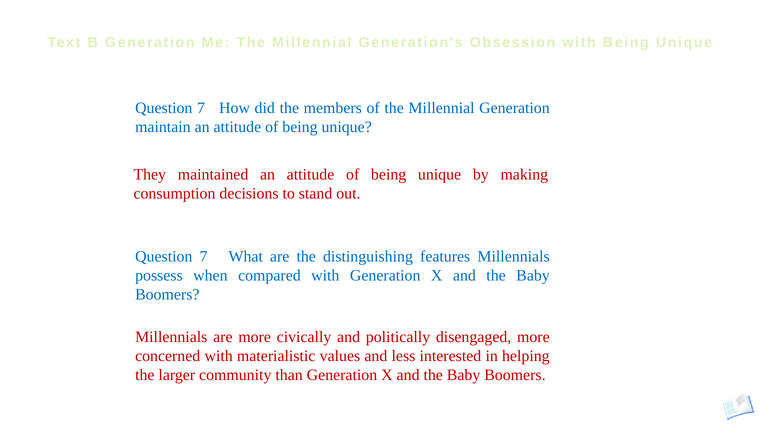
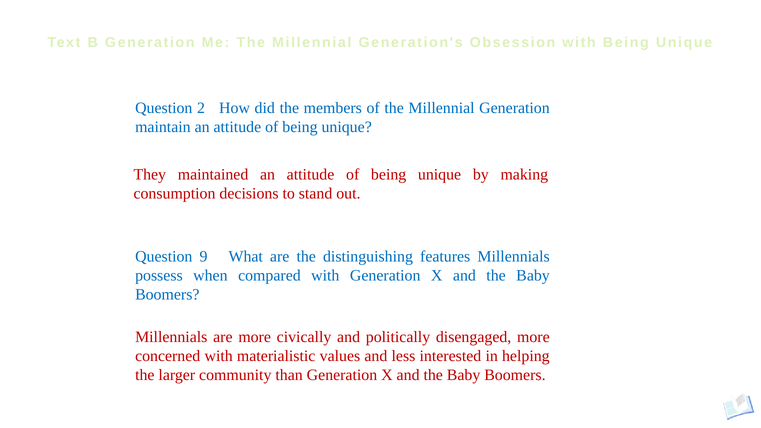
7 at (201, 108): 7 -> 2
7 at (203, 256): 7 -> 9
